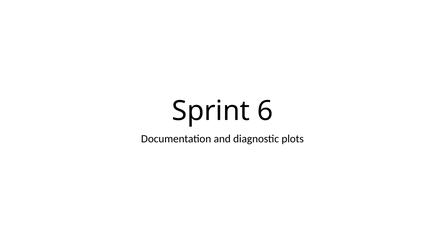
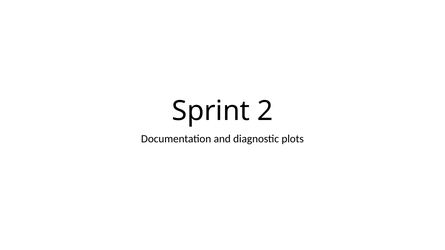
6: 6 -> 2
